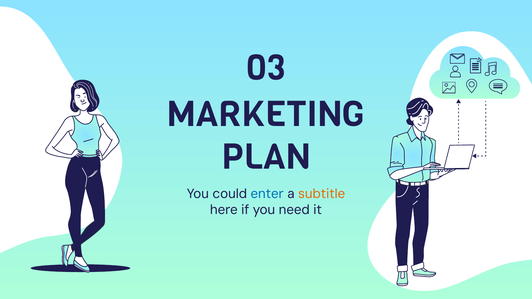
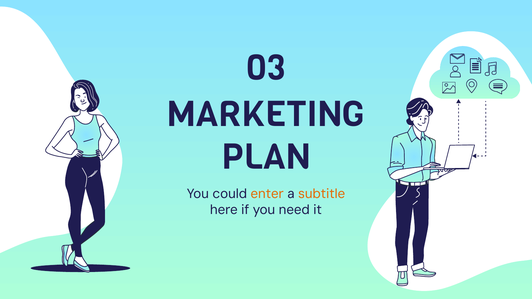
enter colour: blue -> orange
